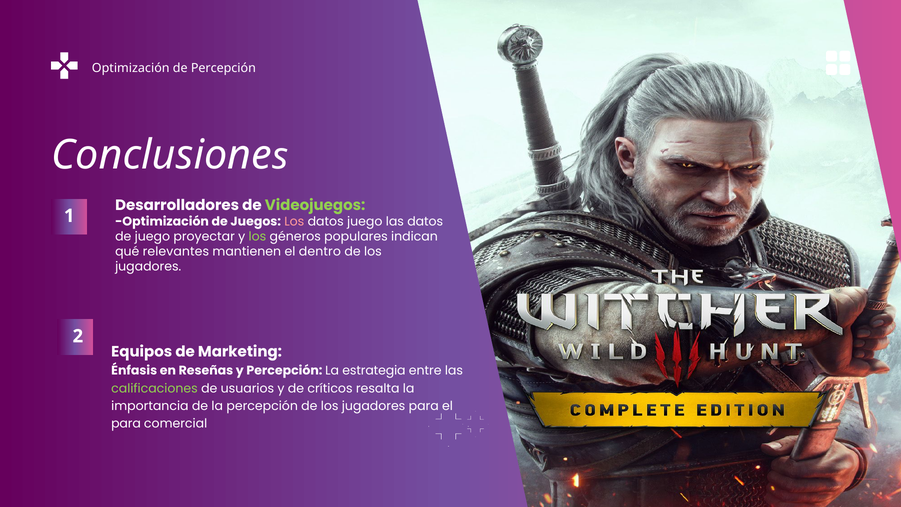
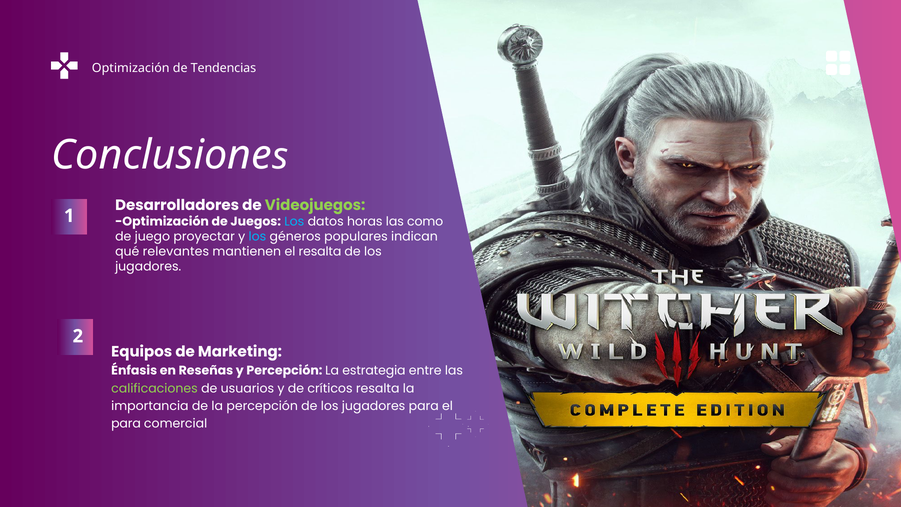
de Percepción: Percepción -> Tendencias
Los at (294, 222) colour: pink -> light blue
datos juego: juego -> horas
las datos: datos -> como
los at (257, 237) colour: light green -> light blue
el dentro: dentro -> resalta
